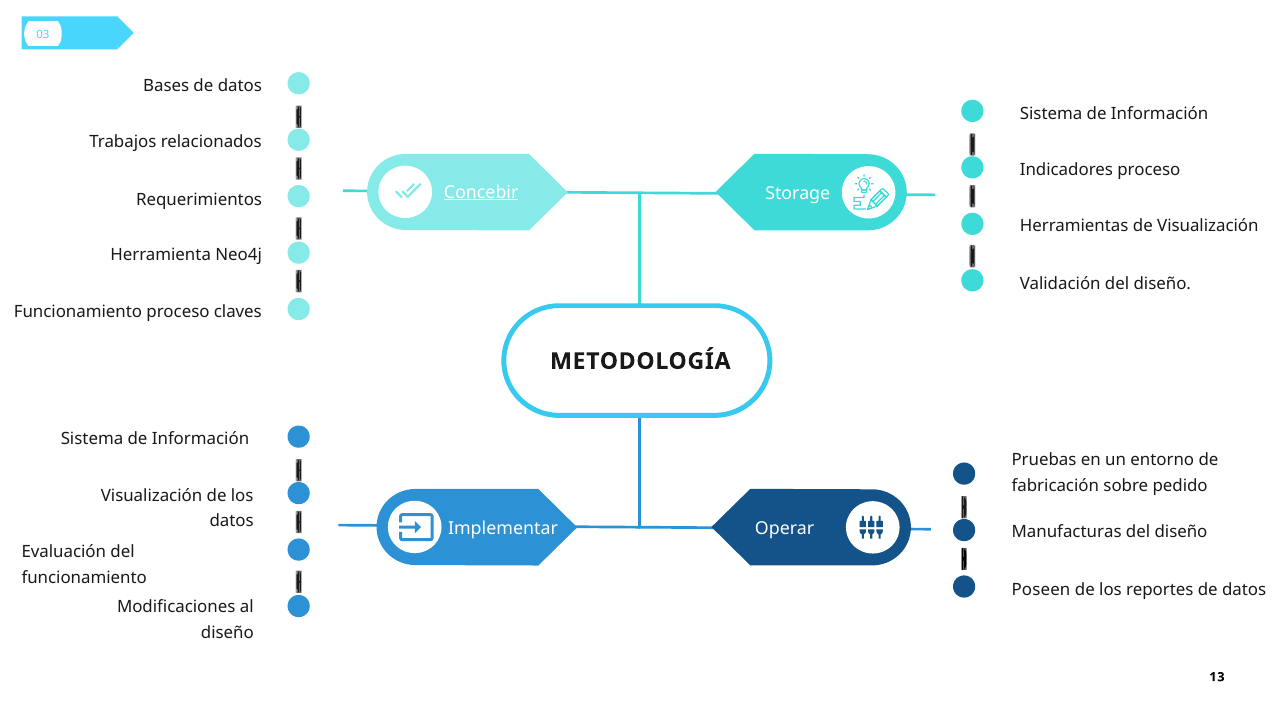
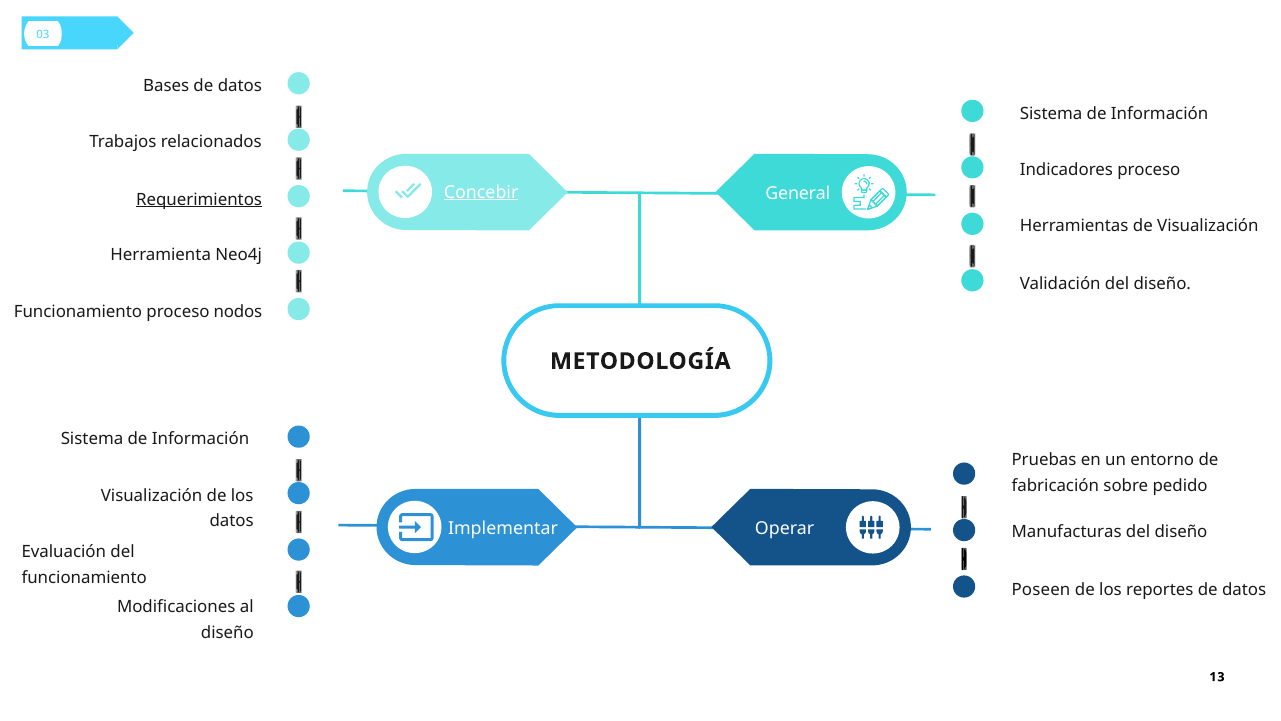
Storage: Storage -> General
Requerimientos underline: none -> present
claves: claves -> nodos
